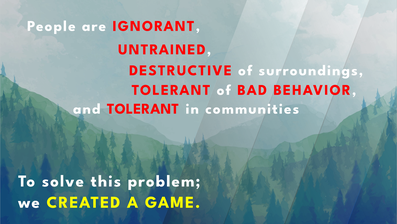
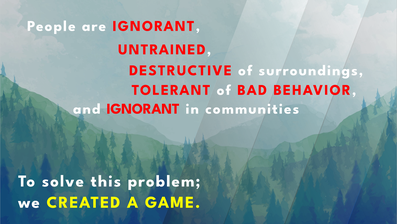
and TOLERANT: TOLERANT -> IGNORANT
